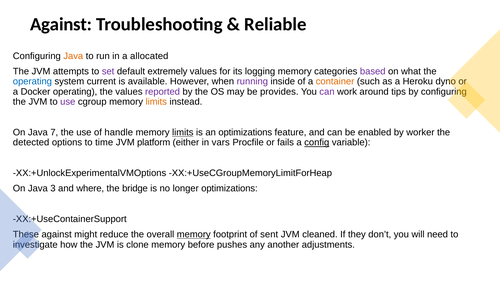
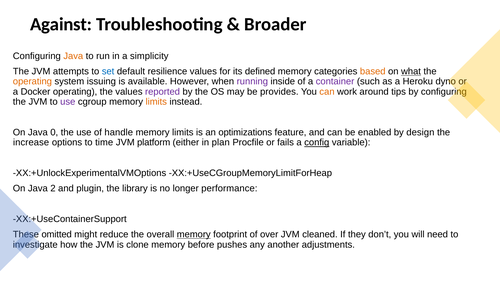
Reliable: Reliable -> Broader
allocated: allocated -> simplicity
set colour: purple -> blue
extremely: extremely -> resilience
logging: logging -> defined
based colour: purple -> orange
what underline: none -> present
operating at (32, 82) colour: blue -> orange
current: current -> issuing
container colour: orange -> purple
can at (327, 92) colour: purple -> orange
7: 7 -> 0
limits at (183, 133) underline: present -> none
worker: worker -> design
detected: detected -> increase
vars: vars -> plan
3: 3 -> 2
where: where -> plugin
bridge: bridge -> library
longer optimizations: optimizations -> performance
against at (57, 235): against -> omitted
sent: sent -> over
